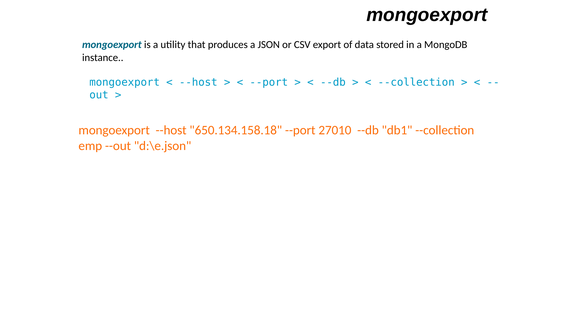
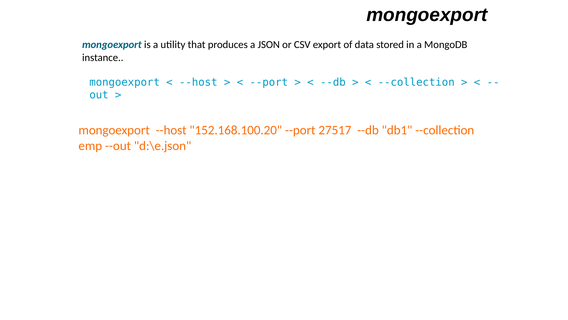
650.134.158.18: 650.134.158.18 -> 152.168.100.20
27010: 27010 -> 27517
